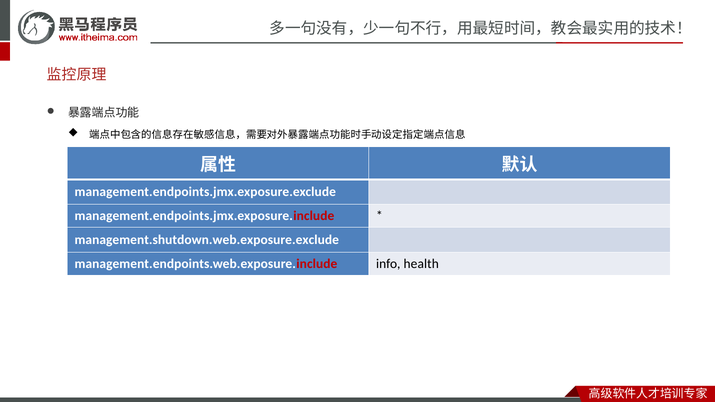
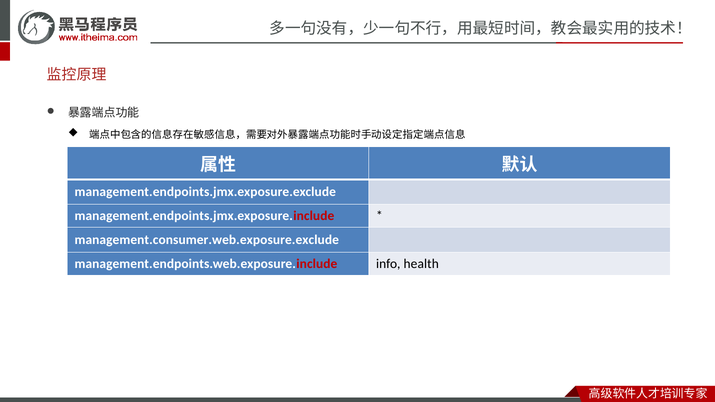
management.shutdown.web.exposure.exclude: management.shutdown.web.exposure.exclude -> management.consumer.web.exposure.exclude
